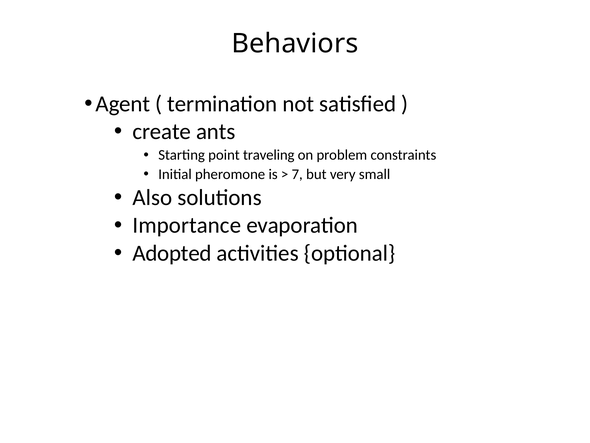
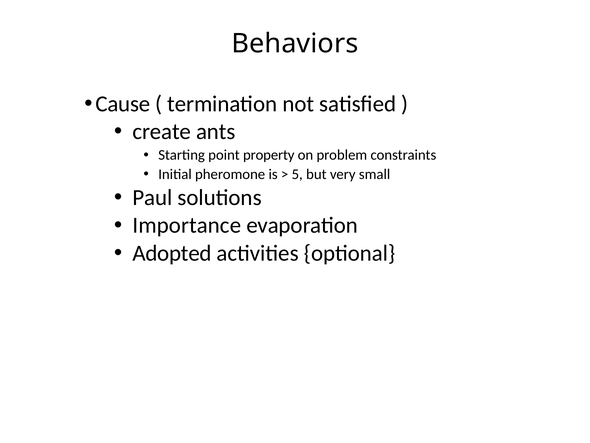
Agent: Agent -> Cause
traveling: traveling -> property
7: 7 -> 5
Also: Also -> Paul
